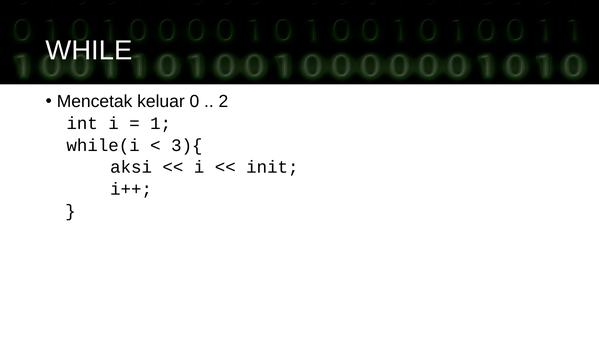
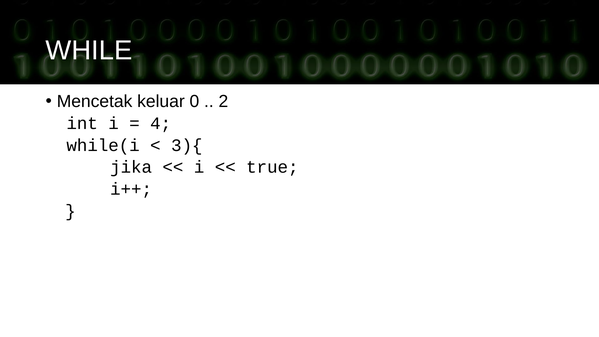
1: 1 -> 4
aksi: aksi -> jika
init: init -> true
